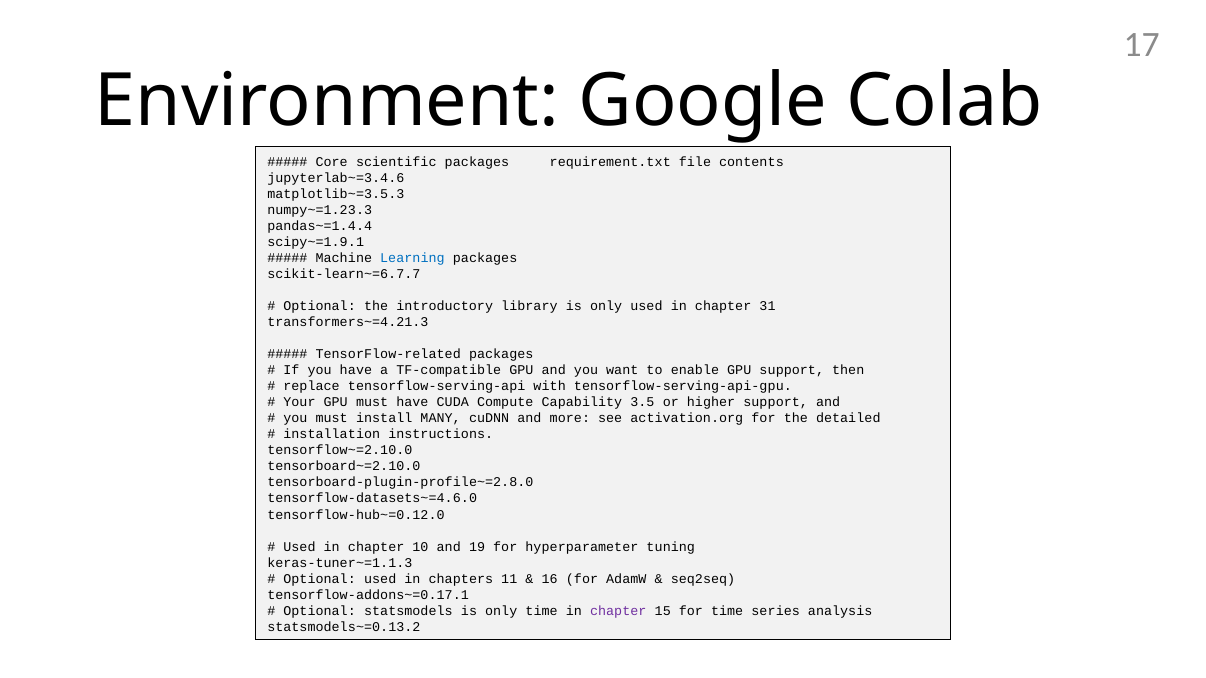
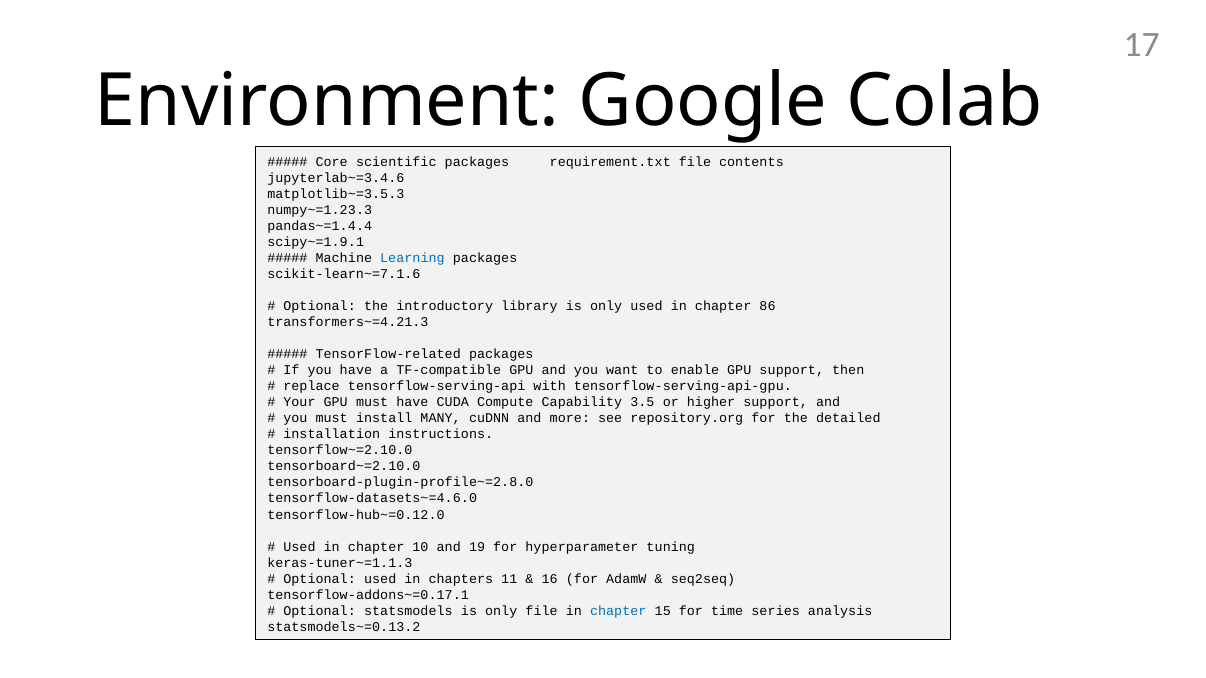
scikit-learn~=6.7.7: scikit-learn~=6.7.7 -> scikit-learn~=7.1.6
31: 31 -> 86
activation.org: activation.org -> repository.org
only time: time -> file
chapter at (618, 611) colour: purple -> blue
